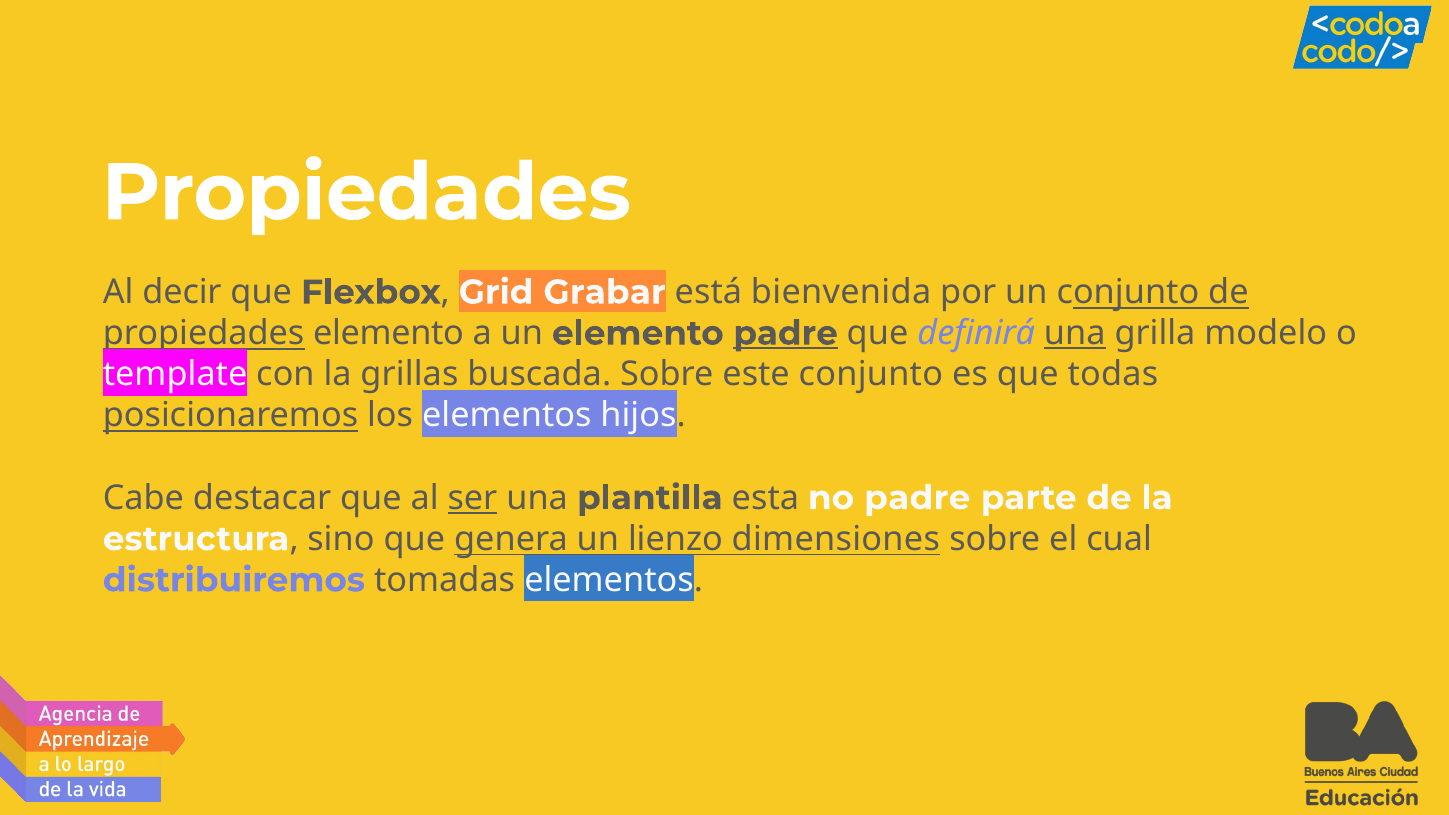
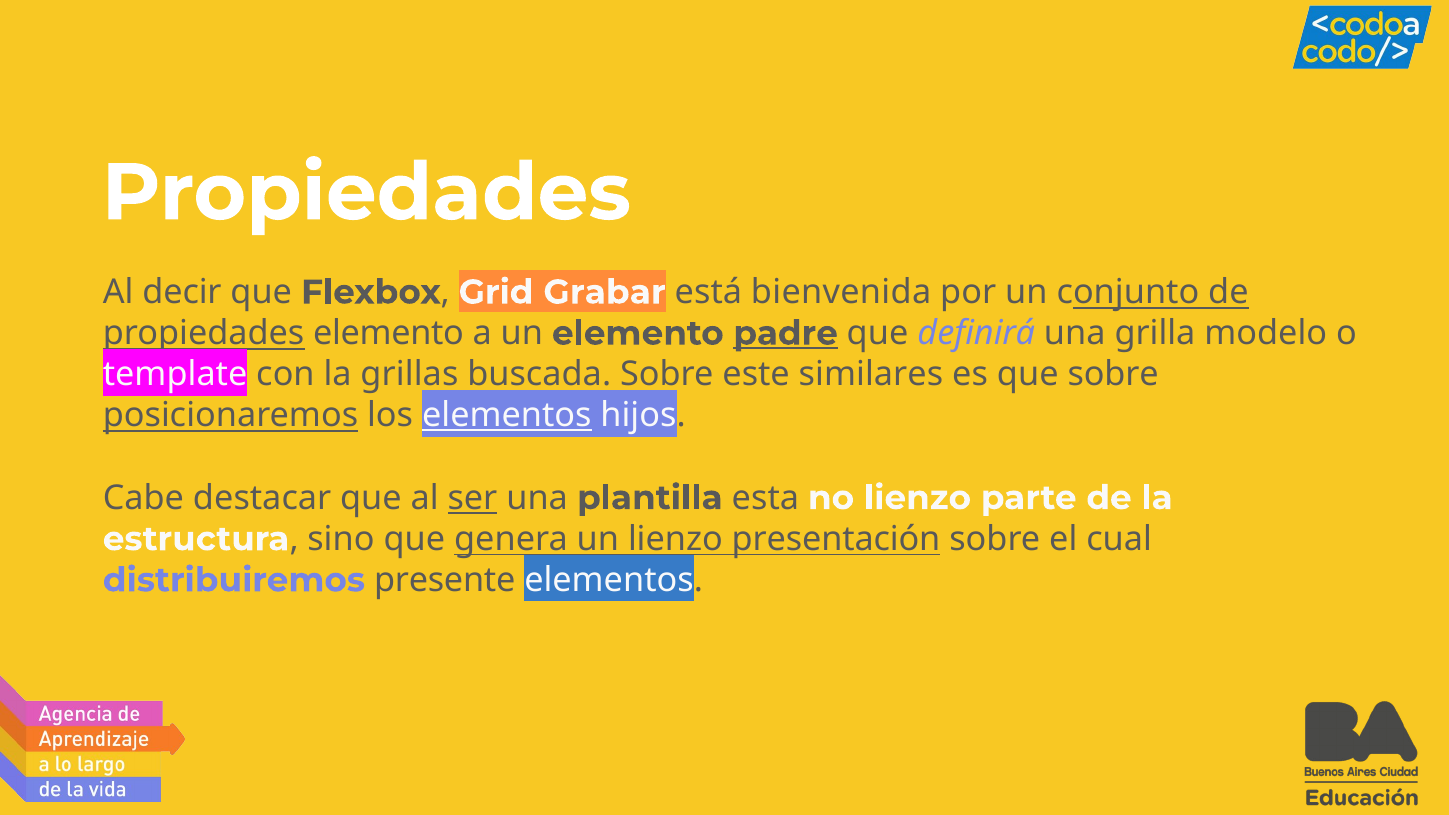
una at (1075, 333) underline: present -> none
este conjunto: conjunto -> similares
que todas: todas -> sobre
elementos at (507, 416) underline: none -> present
no padre: padre -> lienzo
dimensiones: dimensiones -> presentación
tomadas: tomadas -> presente
